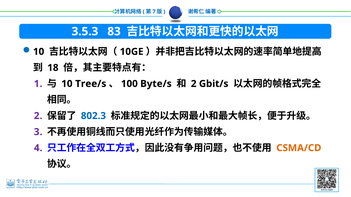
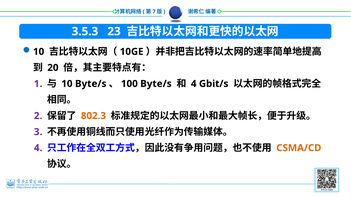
83: 83 -> 23
18: 18 -> 20
10 Tree/s: Tree/s -> Byte/s
2 at (194, 84): 2 -> 4
802.3 colour: blue -> orange
